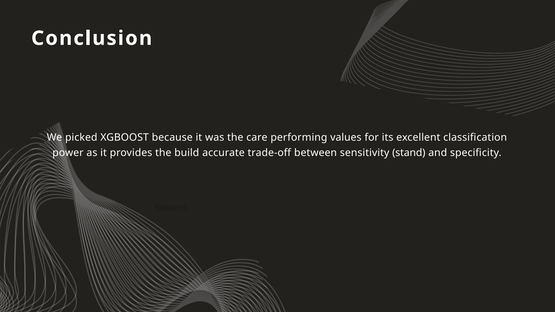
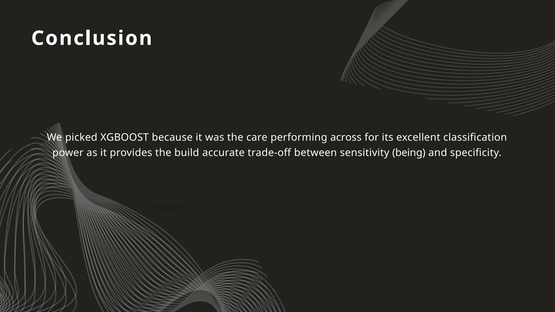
values: values -> across
stand: stand -> being
